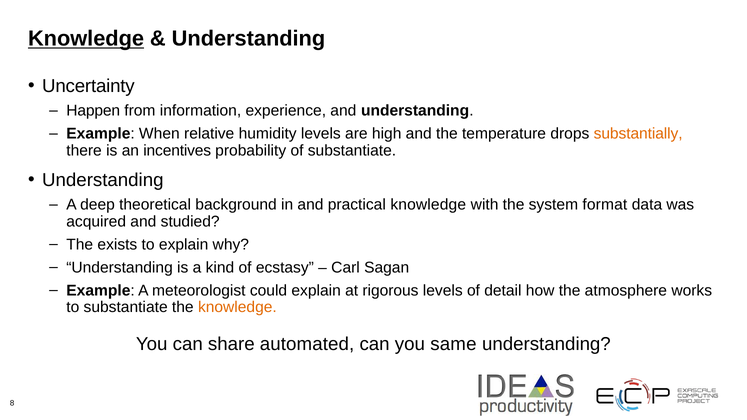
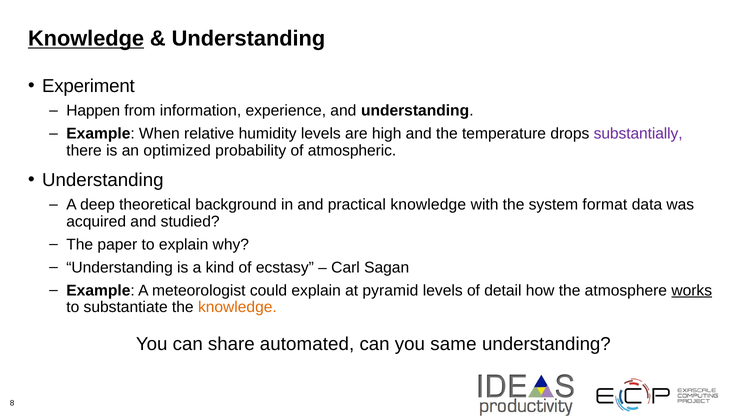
Uncertainty: Uncertainty -> Experiment
substantially colour: orange -> purple
incentives: incentives -> optimized
of substantiate: substantiate -> atmospheric
exists: exists -> paper
rigorous: rigorous -> pyramid
works underline: none -> present
